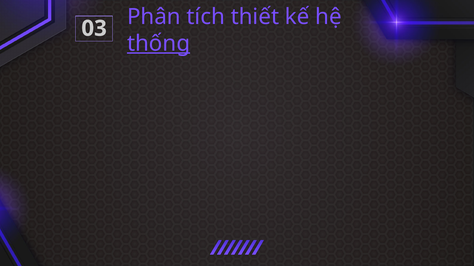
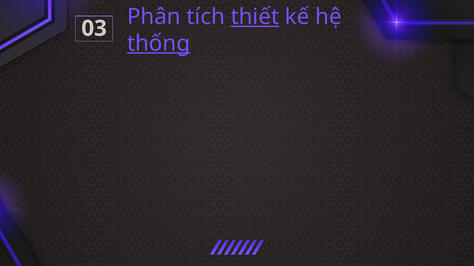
thiết underline: none -> present
